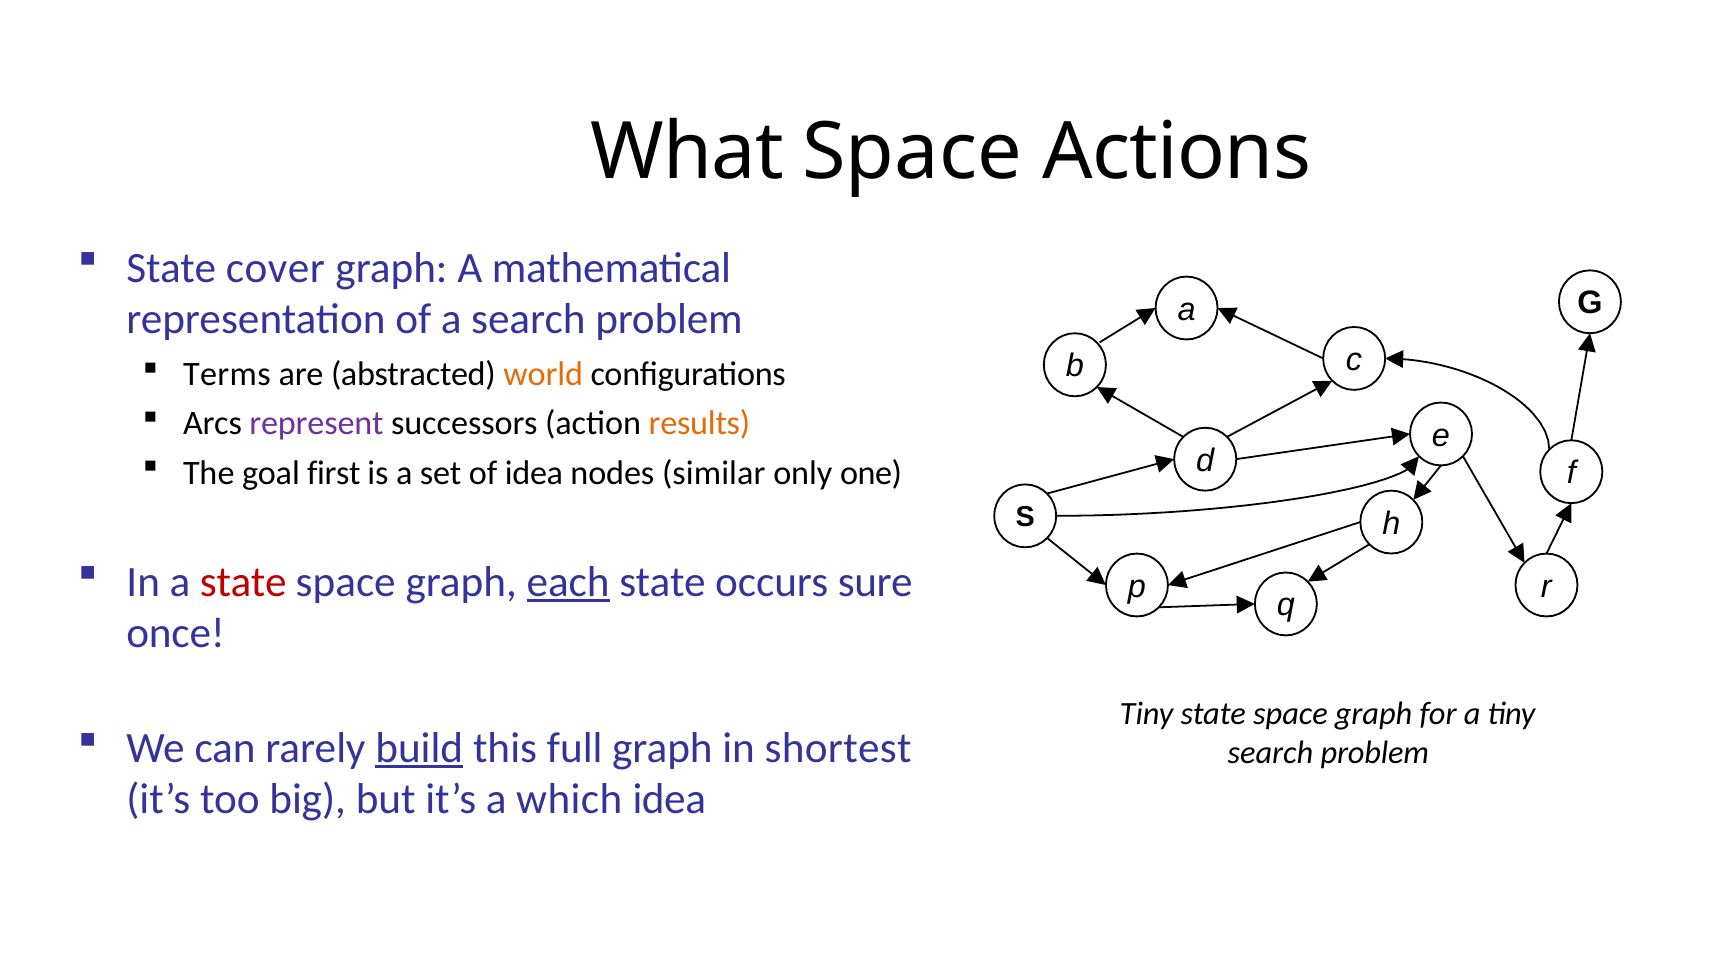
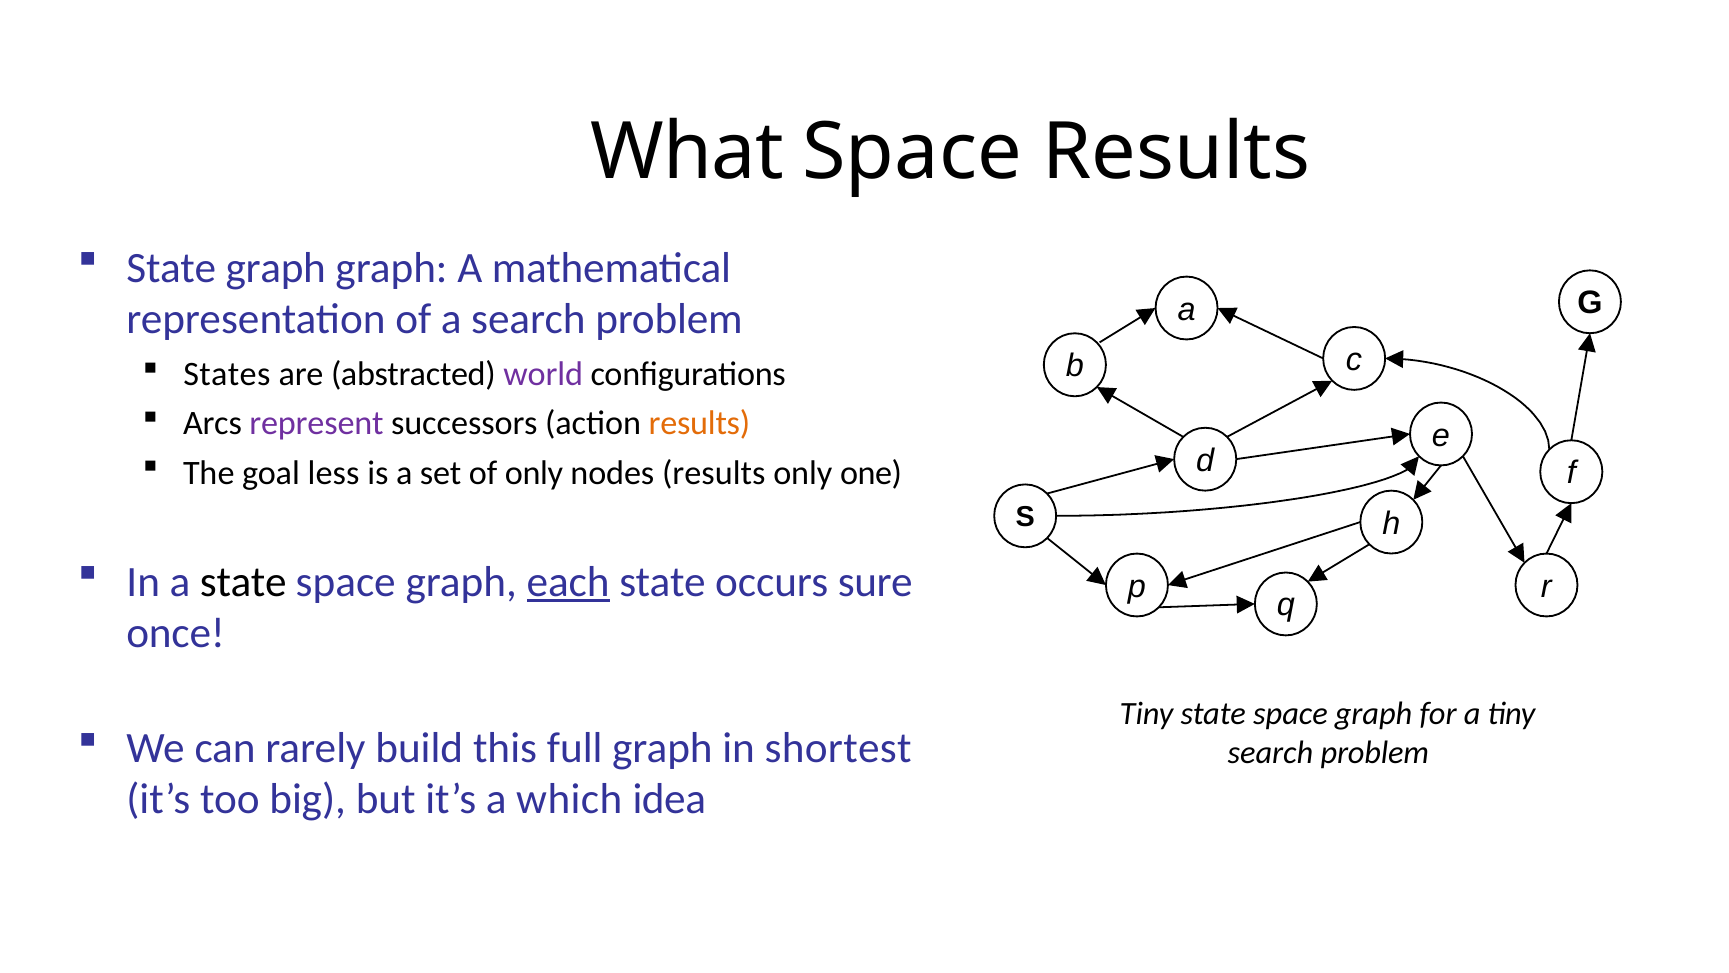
Space Actions: Actions -> Results
State cover: cover -> graph
Terms: Terms -> States
world colour: orange -> purple
first: first -> less
of idea: idea -> only
nodes similar: similar -> results
state at (243, 581) colour: red -> black
build underline: present -> none
